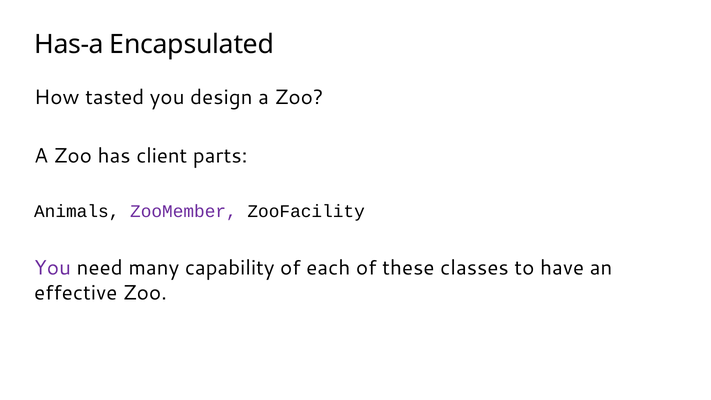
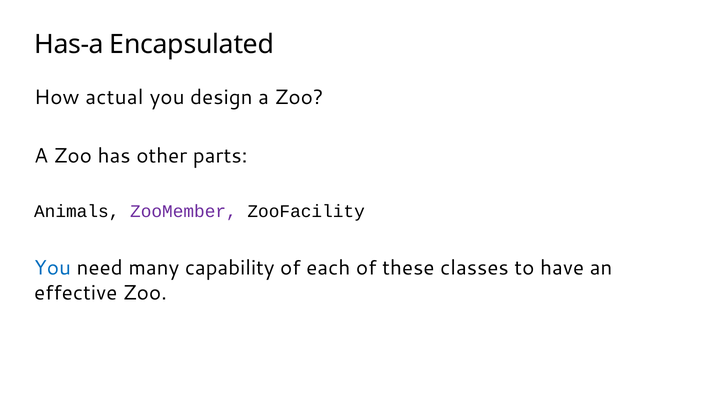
tasted: tasted -> actual
client: client -> other
You at (53, 268) colour: purple -> blue
